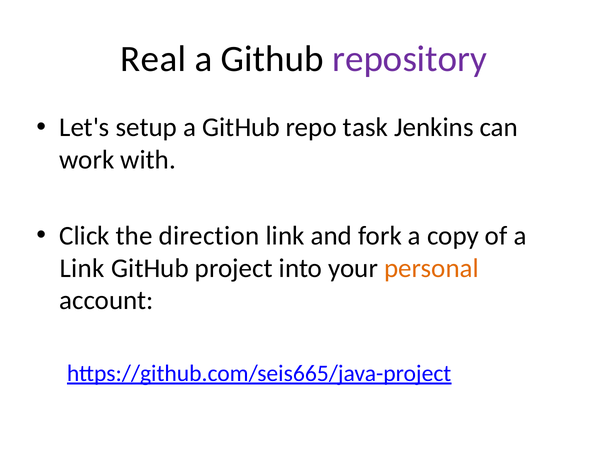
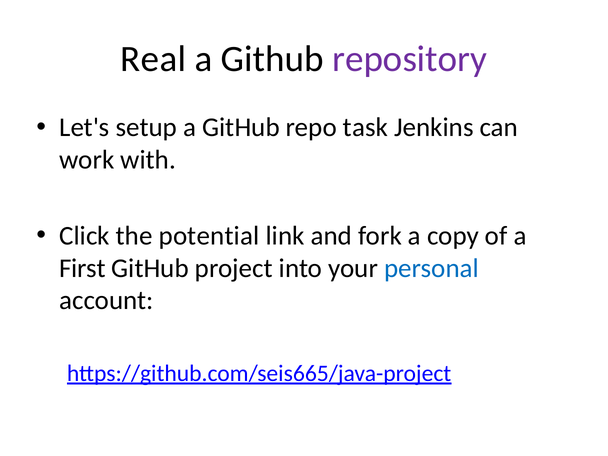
direction: direction -> potential
Link at (82, 268): Link -> First
personal colour: orange -> blue
